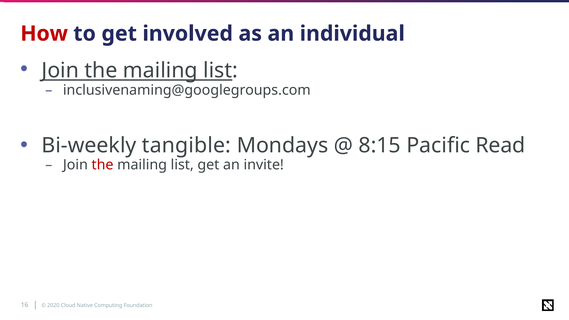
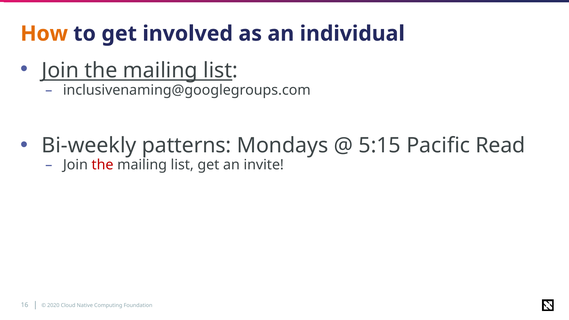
How colour: red -> orange
tangible: tangible -> patterns
8:15: 8:15 -> 5:15
